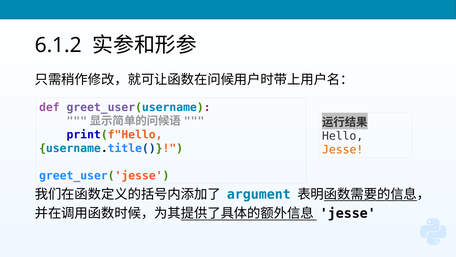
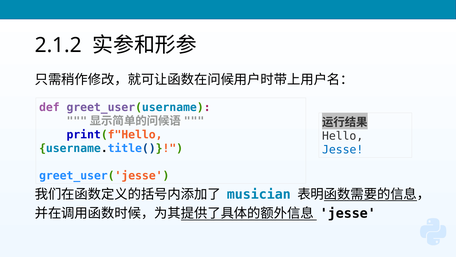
6.1.2: 6.1.2 -> 2.1.2
Jesse at (343, 149) colour: orange -> blue
argument: argument -> musician
